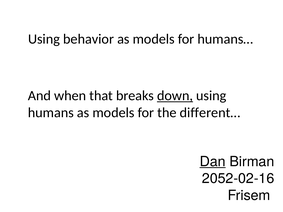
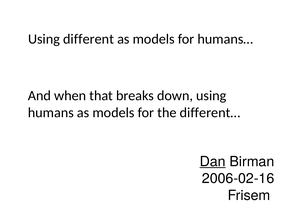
behavior: behavior -> different
down underline: present -> none
2052-02-16: 2052-02-16 -> 2006-02-16
